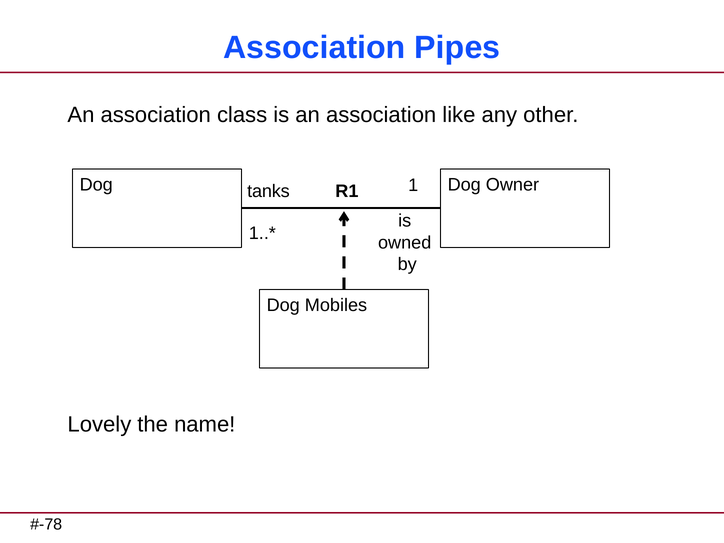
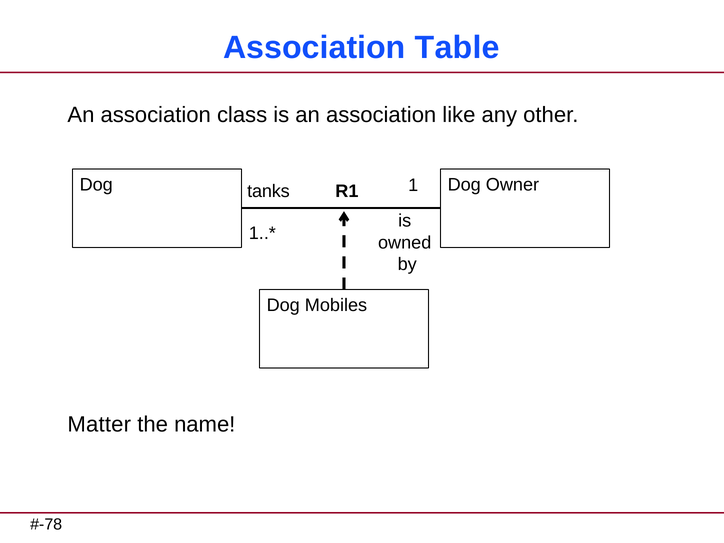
Pipes: Pipes -> Table
Lovely: Lovely -> Matter
